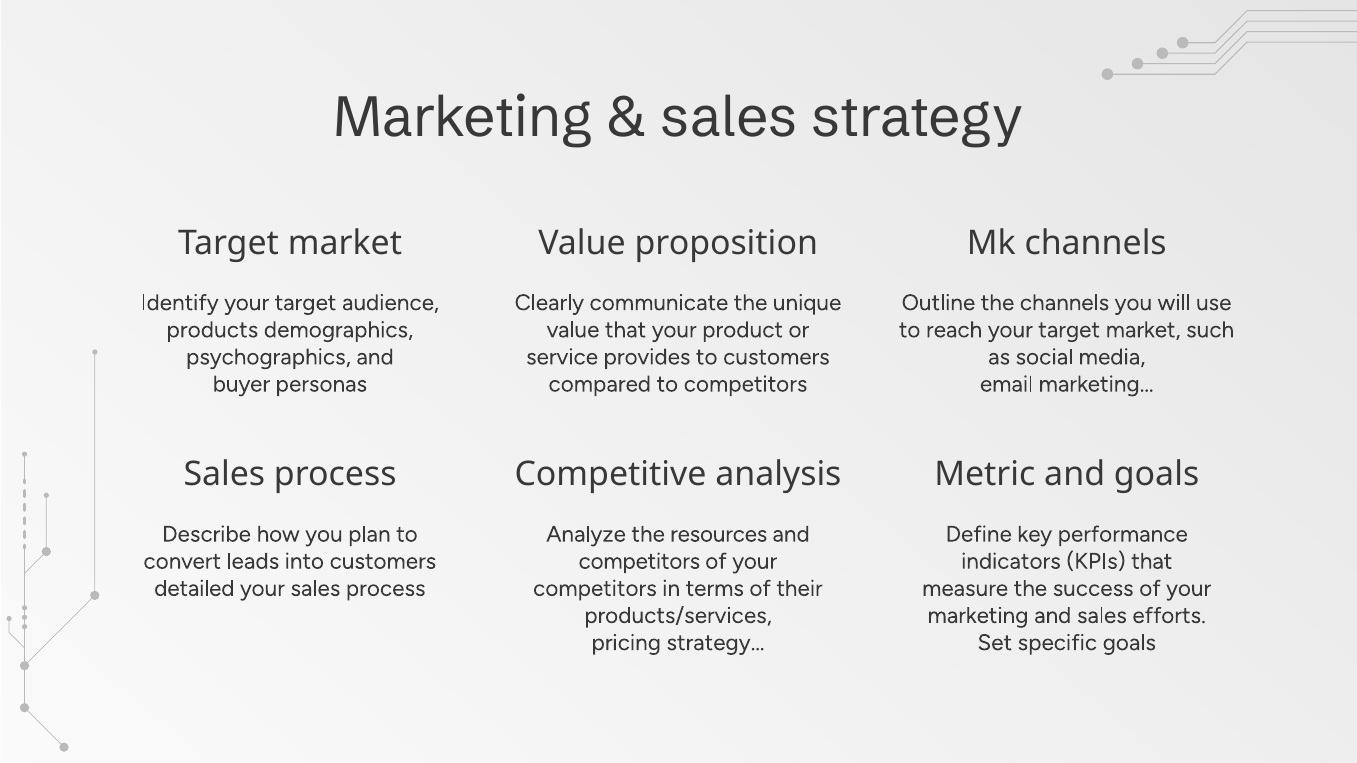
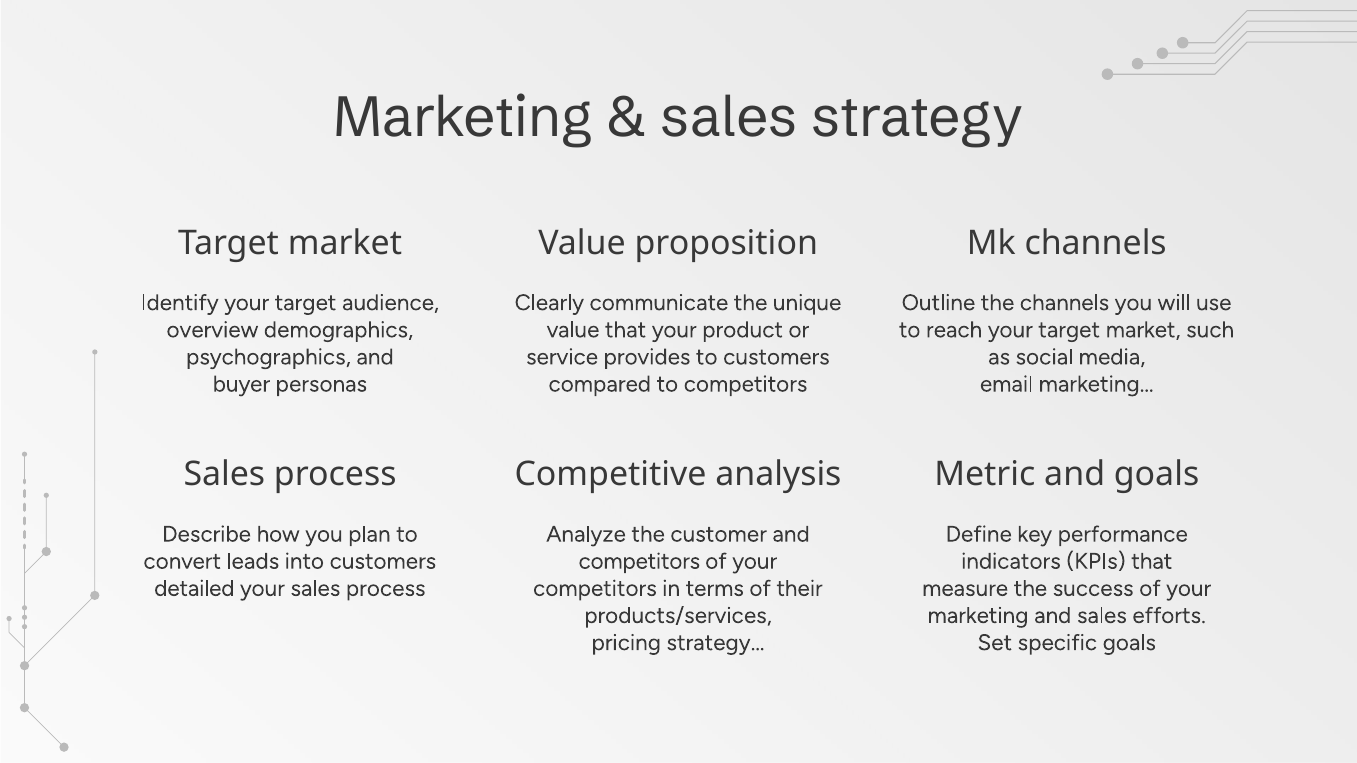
products: products -> overview
resources: resources -> customer
